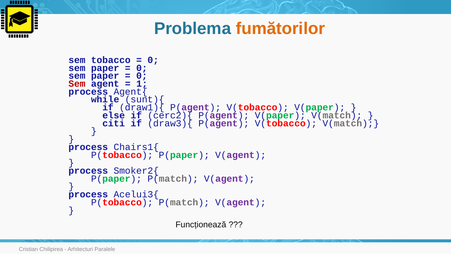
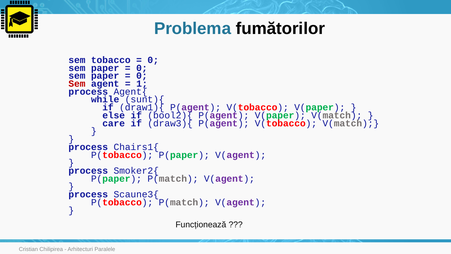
fumătorilor colour: orange -> black
cerc2){: cerc2){ -> bool2){
citi: citi -> care
Acelui3{: Acelui3{ -> Scaune3{
